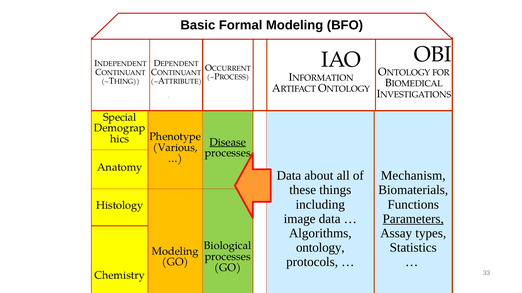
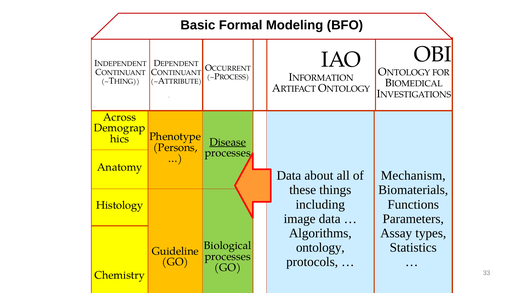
Special: Special -> Across
Various: Various -> Persons
Parameters underline: present -> none
Modeling at (175, 252): Modeling -> Guideline
